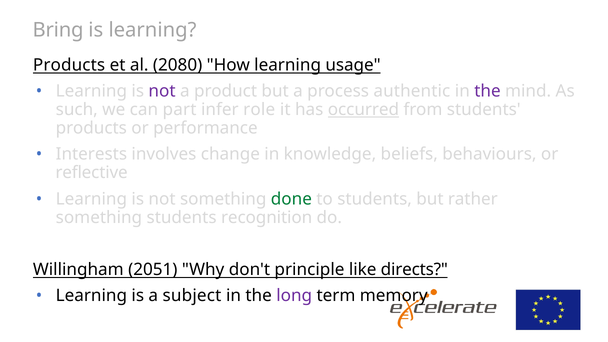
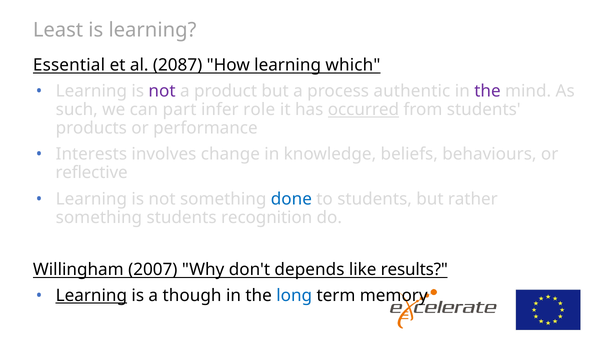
Bring: Bring -> Least
Products at (69, 65): Products -> Essential
2080: 2080 -> 2087
usage: usage -> which
done colour: green -> blue
2051: 2051 -> 2007
principle: principle -> depends
directs: directs -> results
Learning at (91, 296) underline: none -> present
subject: subject -> though
long colour: purple -> blue
